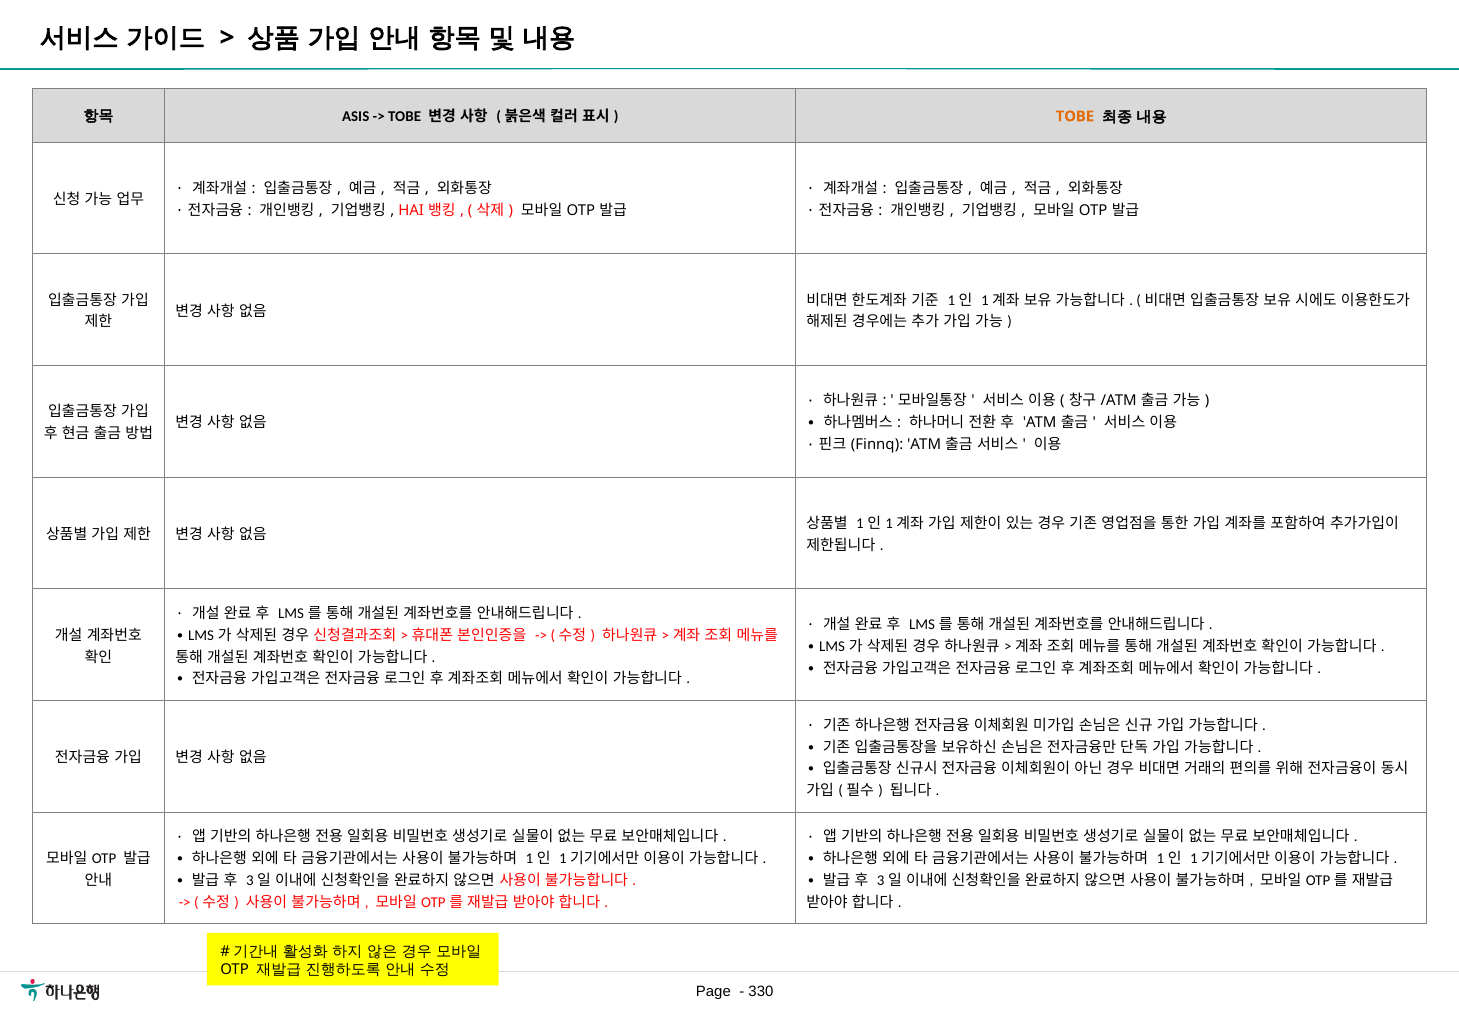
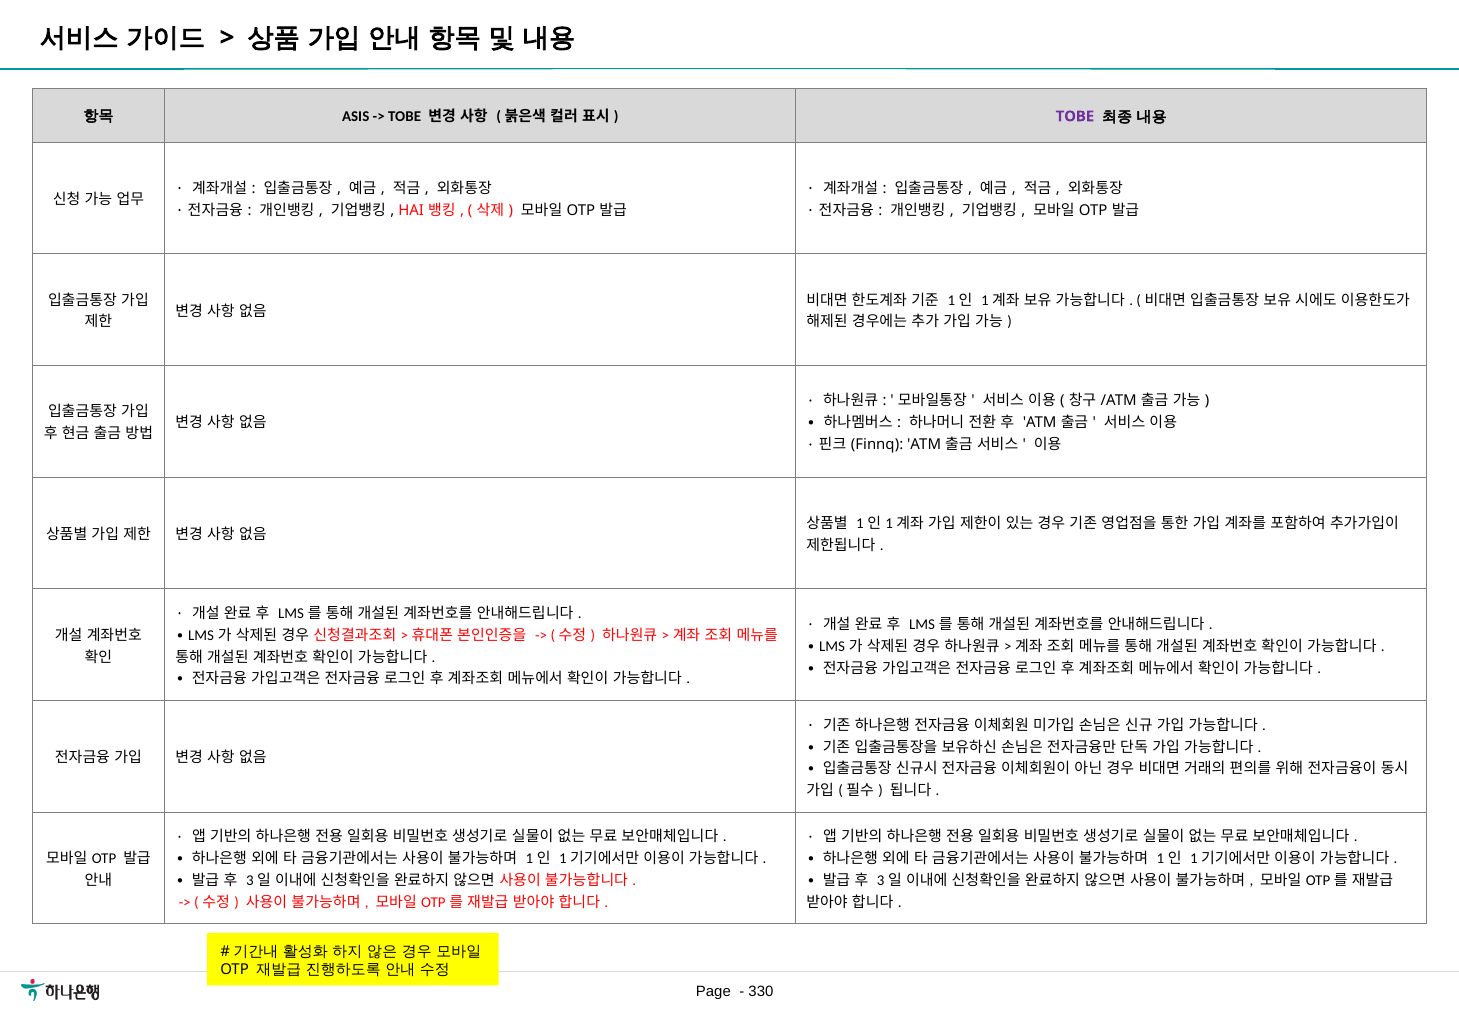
TOBE at (1075, 116) colour: orange -> purple
